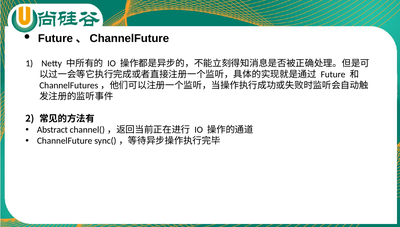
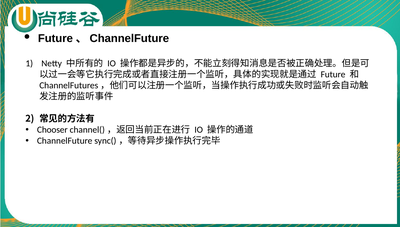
Abstract: Abstract -> Chooser
